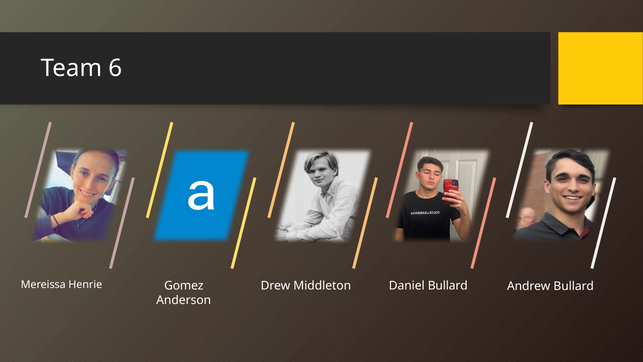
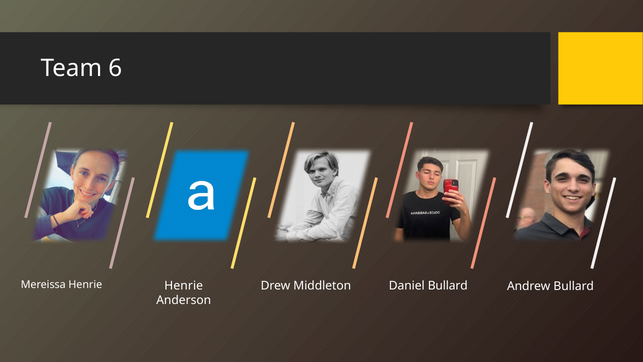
Henrie Gomez: Gomez -> Henrie
